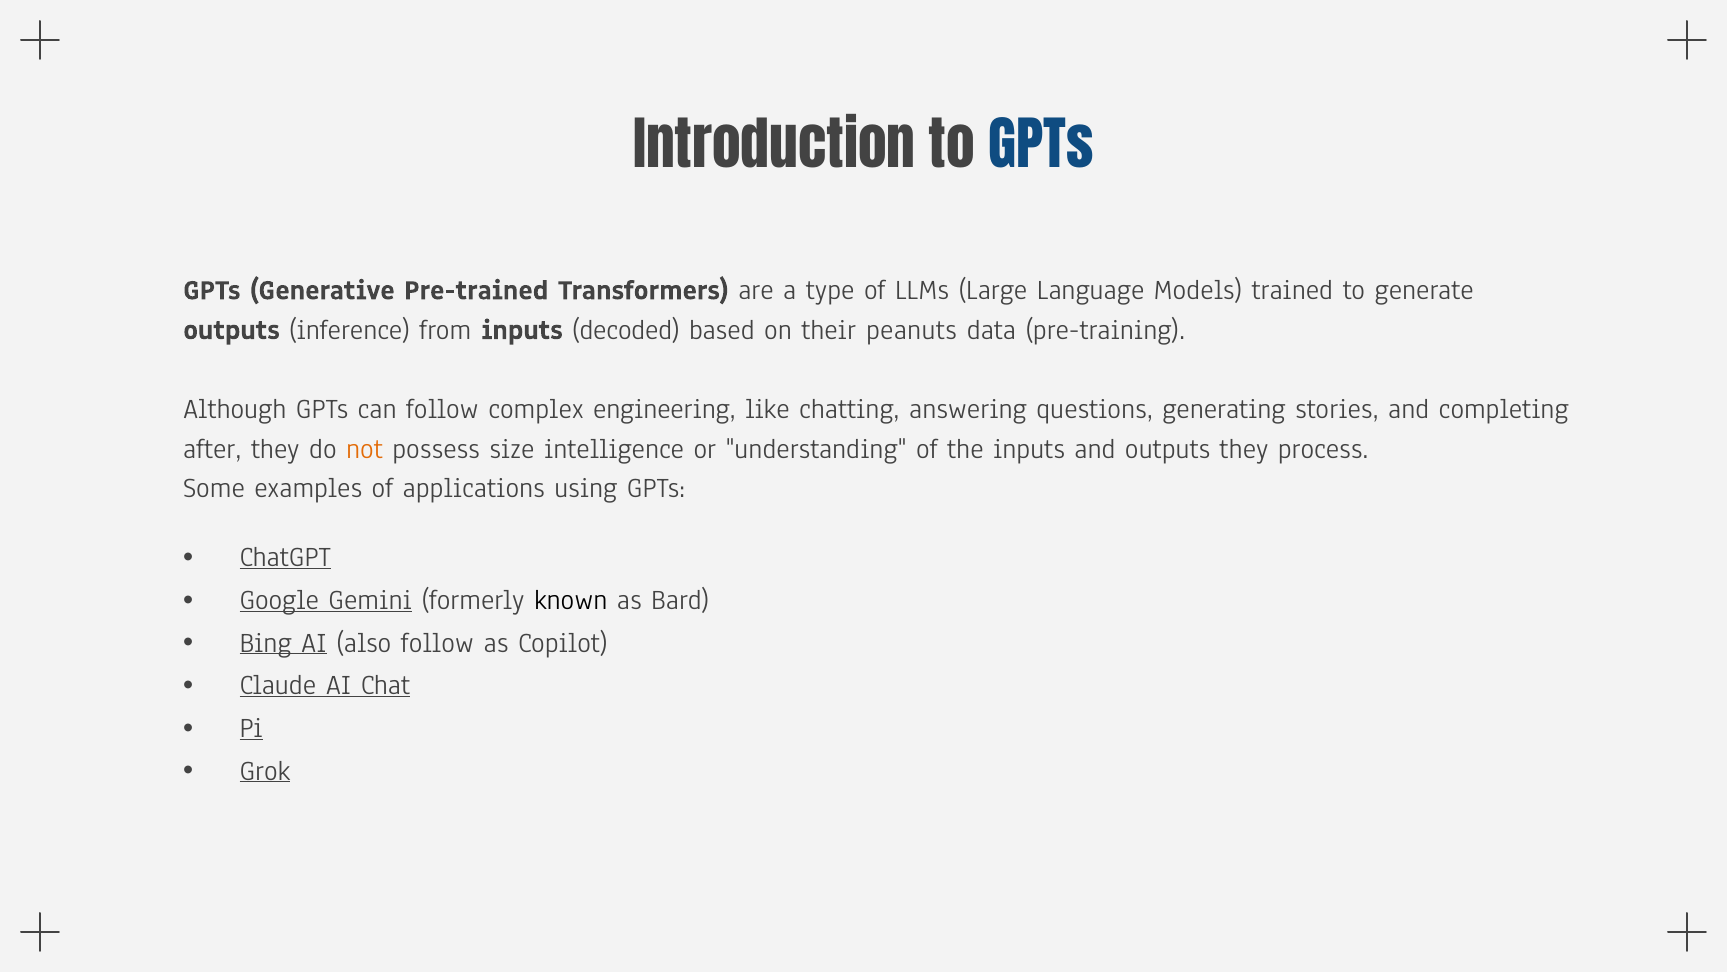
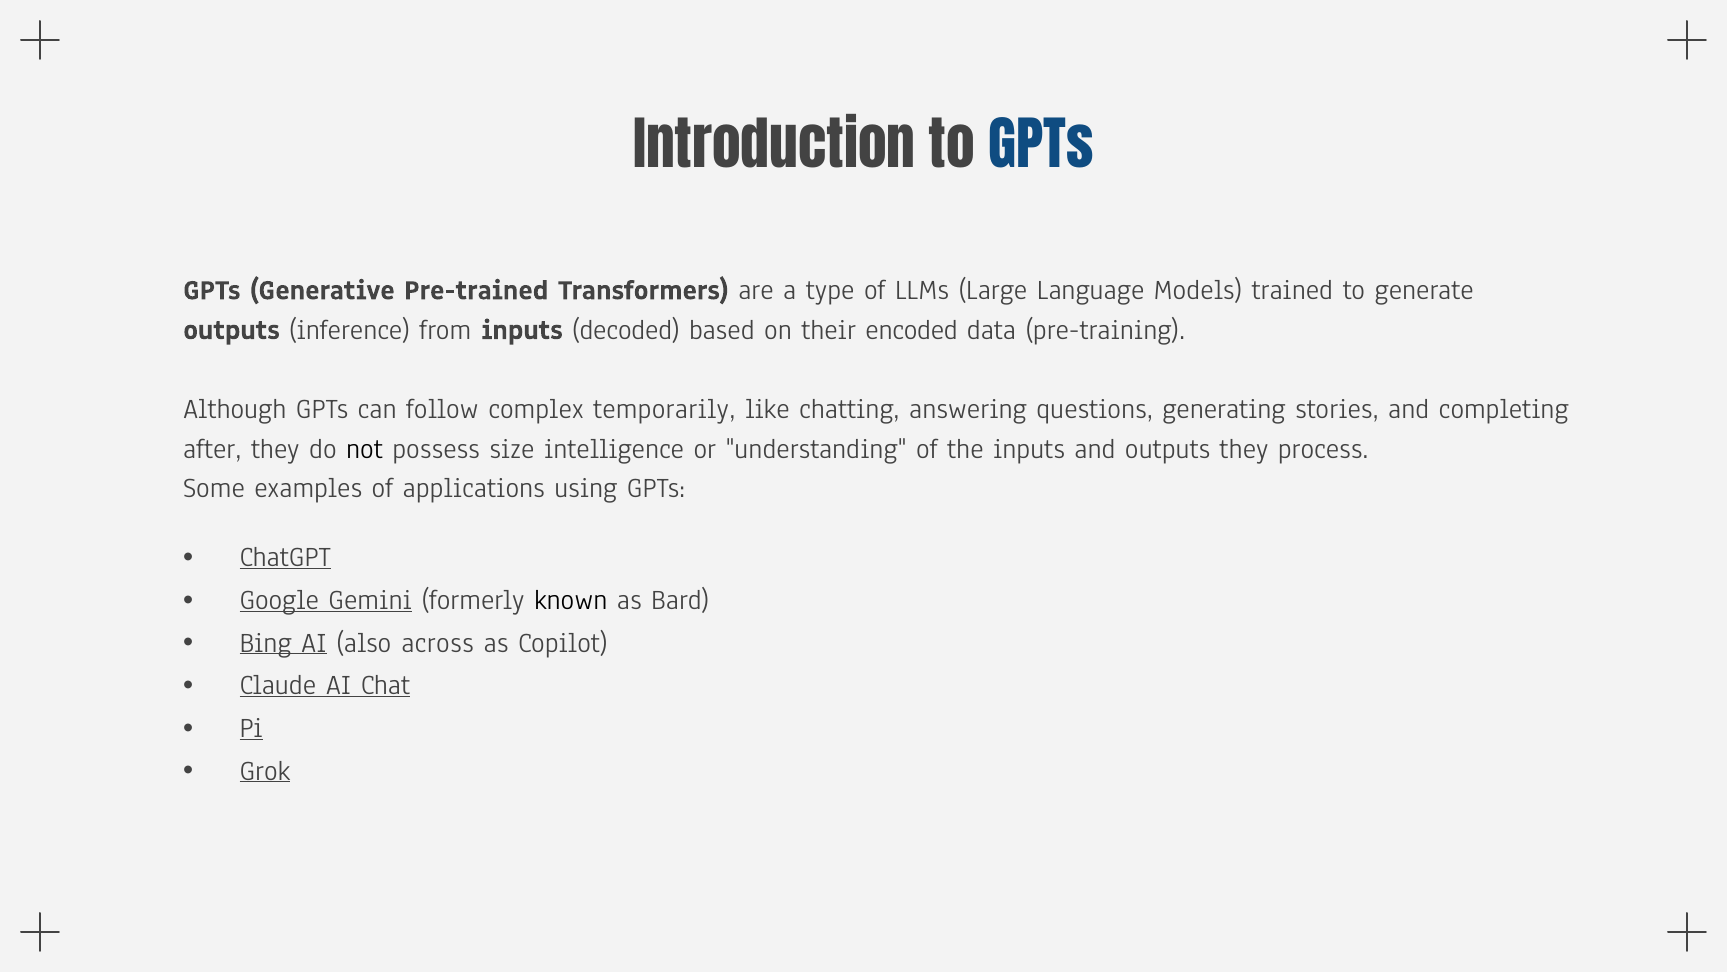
peanuts: peanuts -> encoded
engineering: engineering -> temporarily
not colour: orange -> black
also follow: follow -> across
